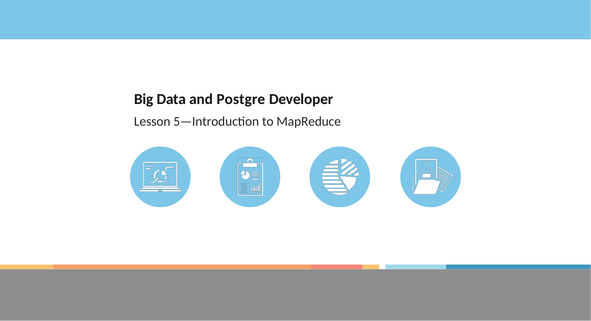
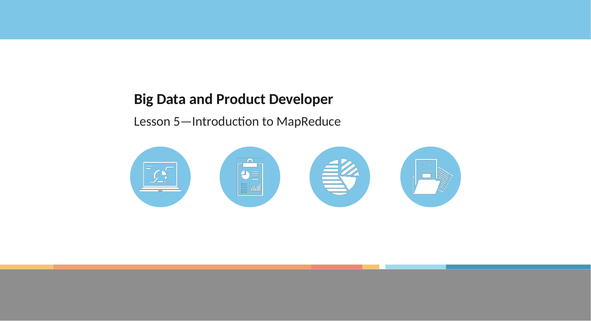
Postgre: Postgre -> Product
